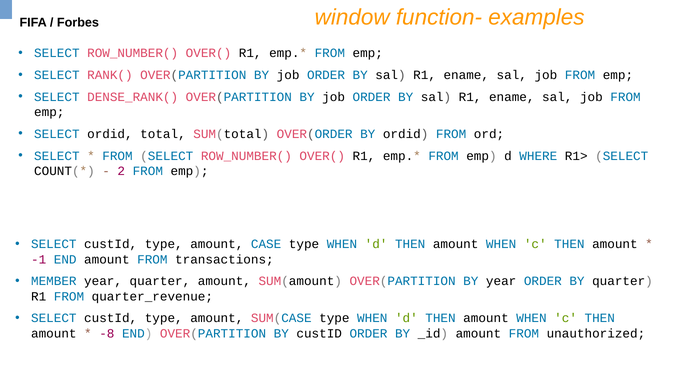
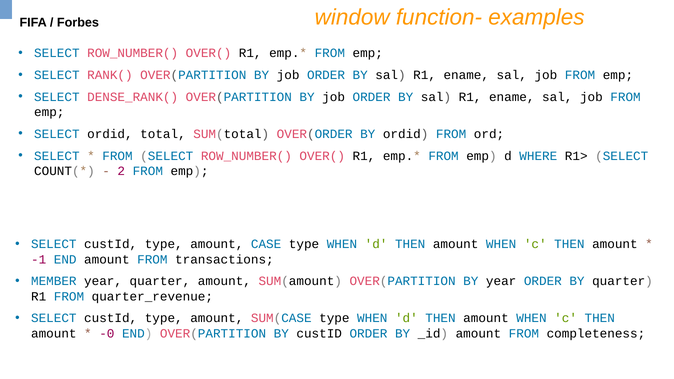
-8: -8 -> -0
unauthorized: unauthorized -> completeness
